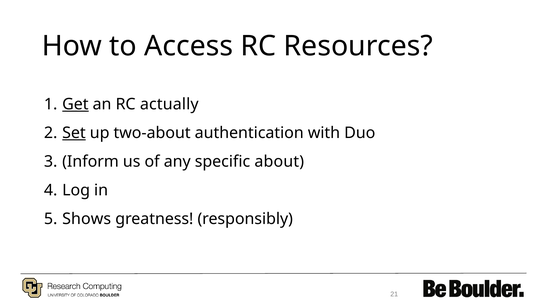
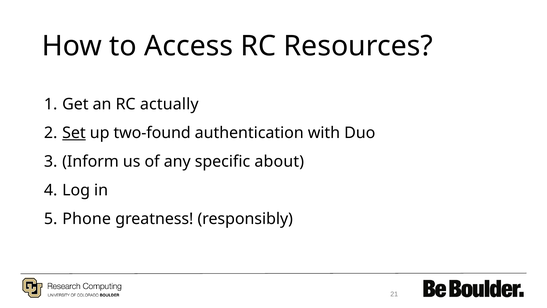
Get underline: present -> none
two-about: two-about -> two-found
Shows: Shows -> Phone
